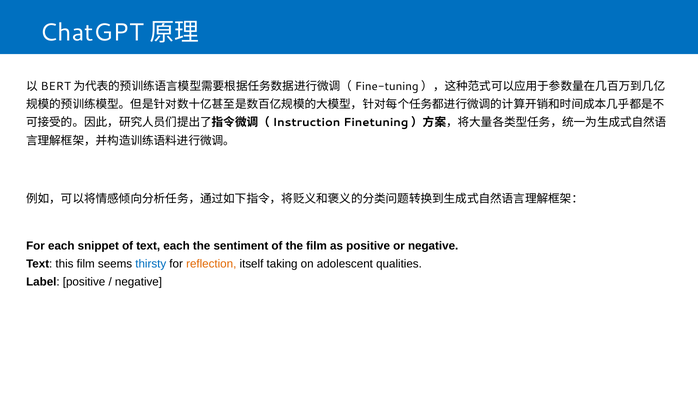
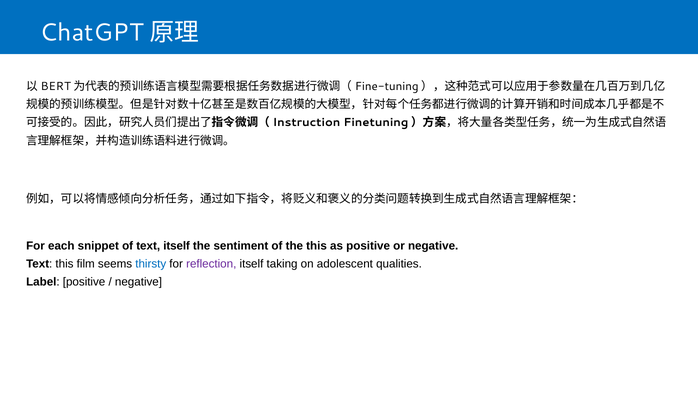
text each: each -> itself
the film: film -> this
reflection colour: orange -> purple
